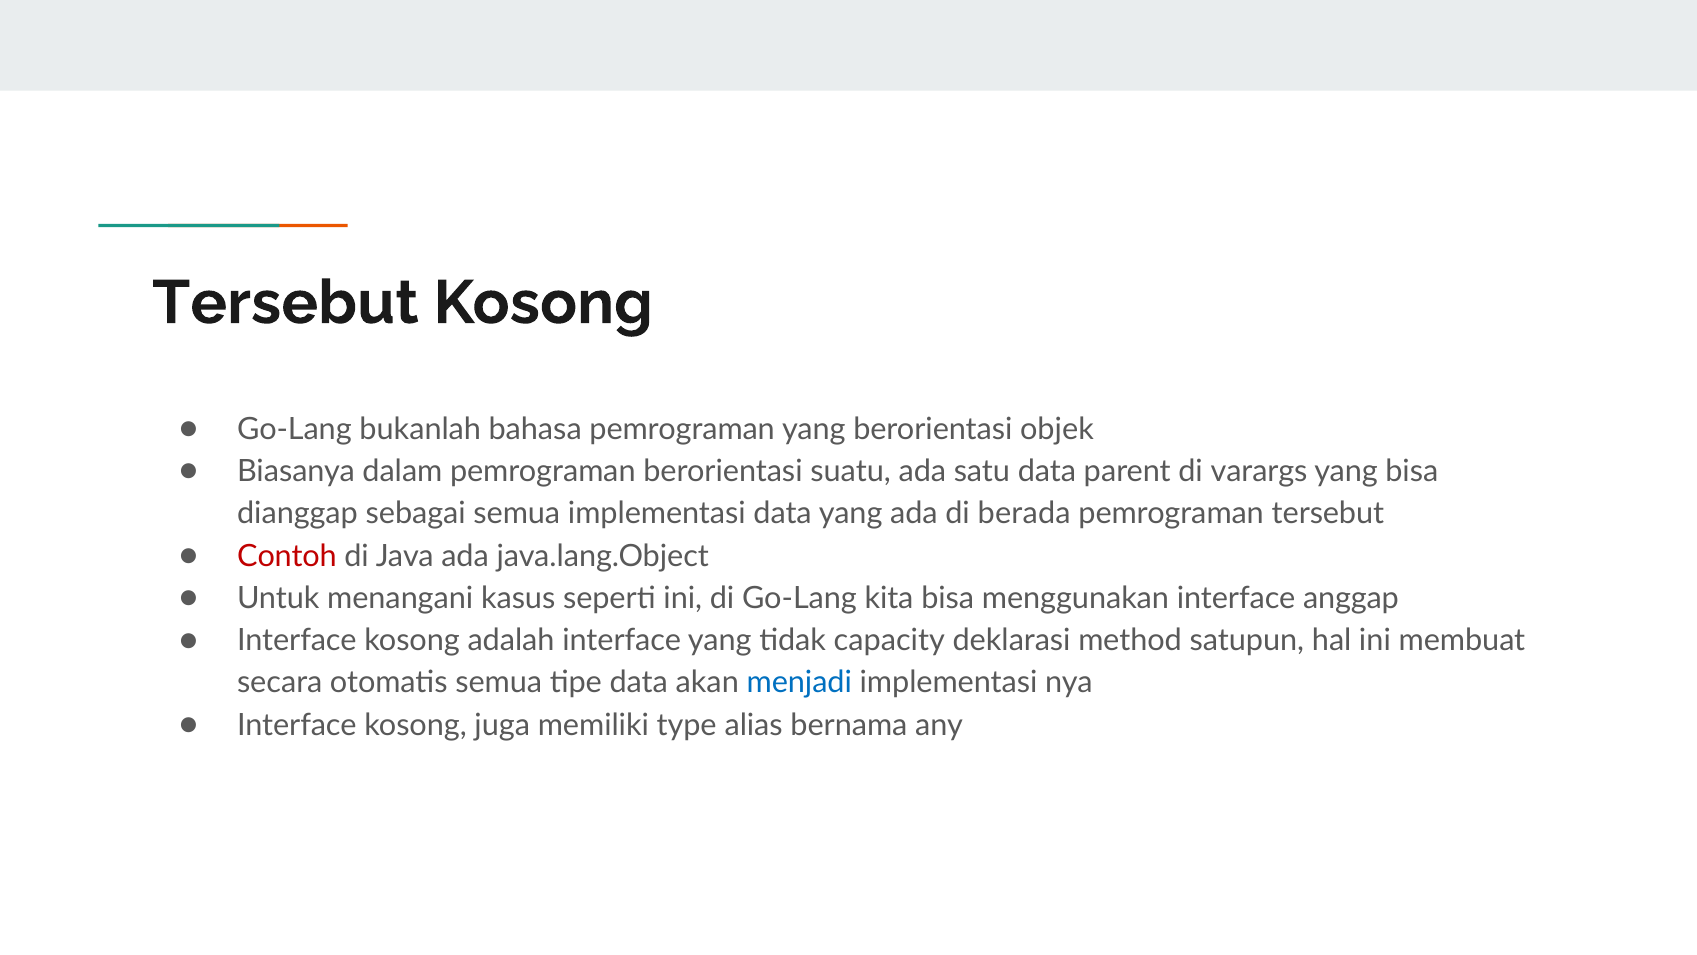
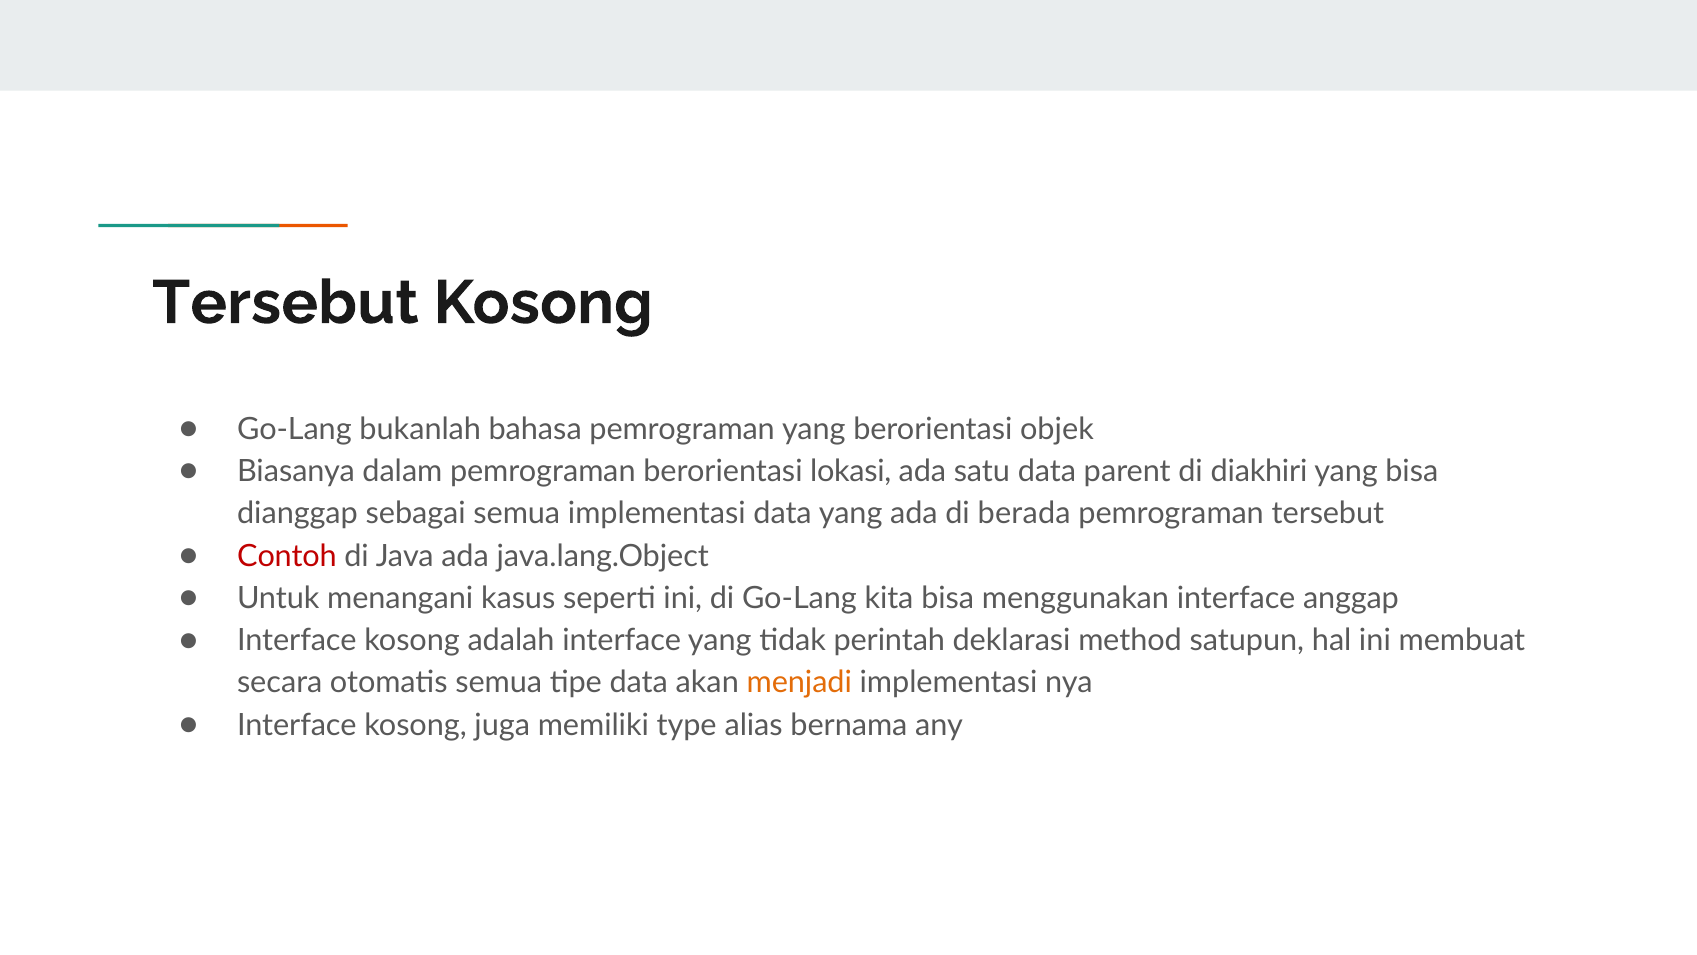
suatu: suatu -> lokasi
varargs: varargs -> diakhiri
capacity: capacity -> perintah
menjadi colour: blue -> orange
